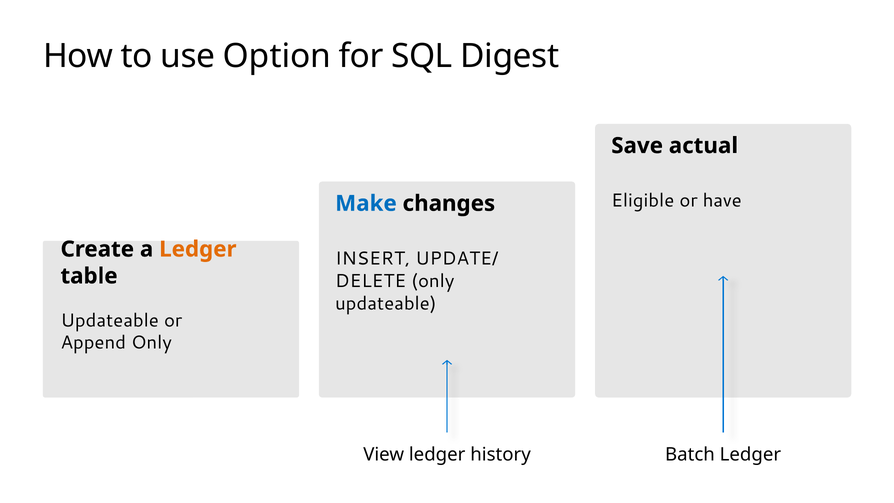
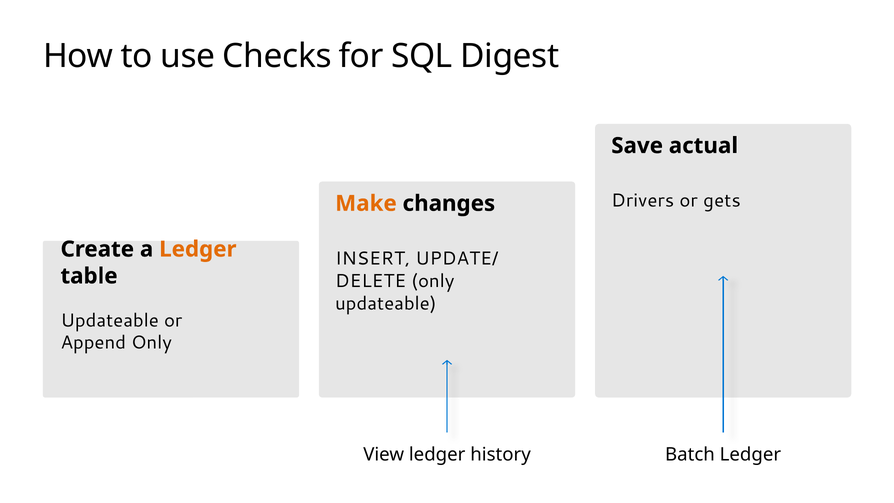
Option: Option -> Checks
Eligible: Eligible -> Drivers
have: have -> gets
Make colour: blue -> orange
